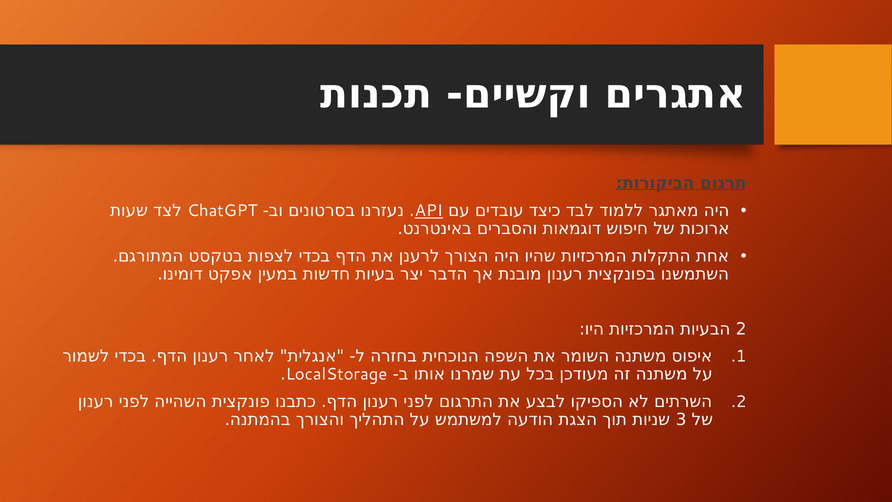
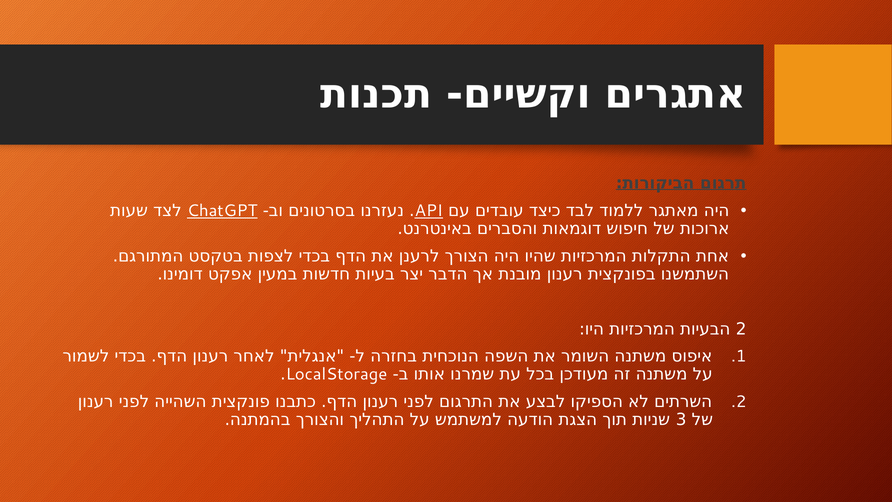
ChatGPT underline: none -> present
